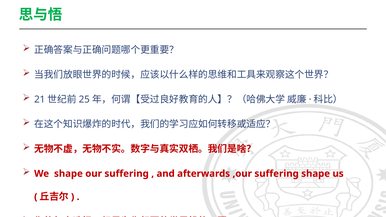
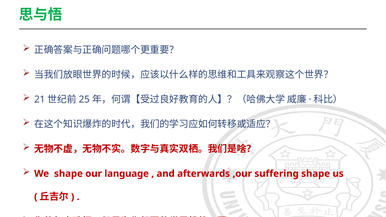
our suffering: suffering -> language
